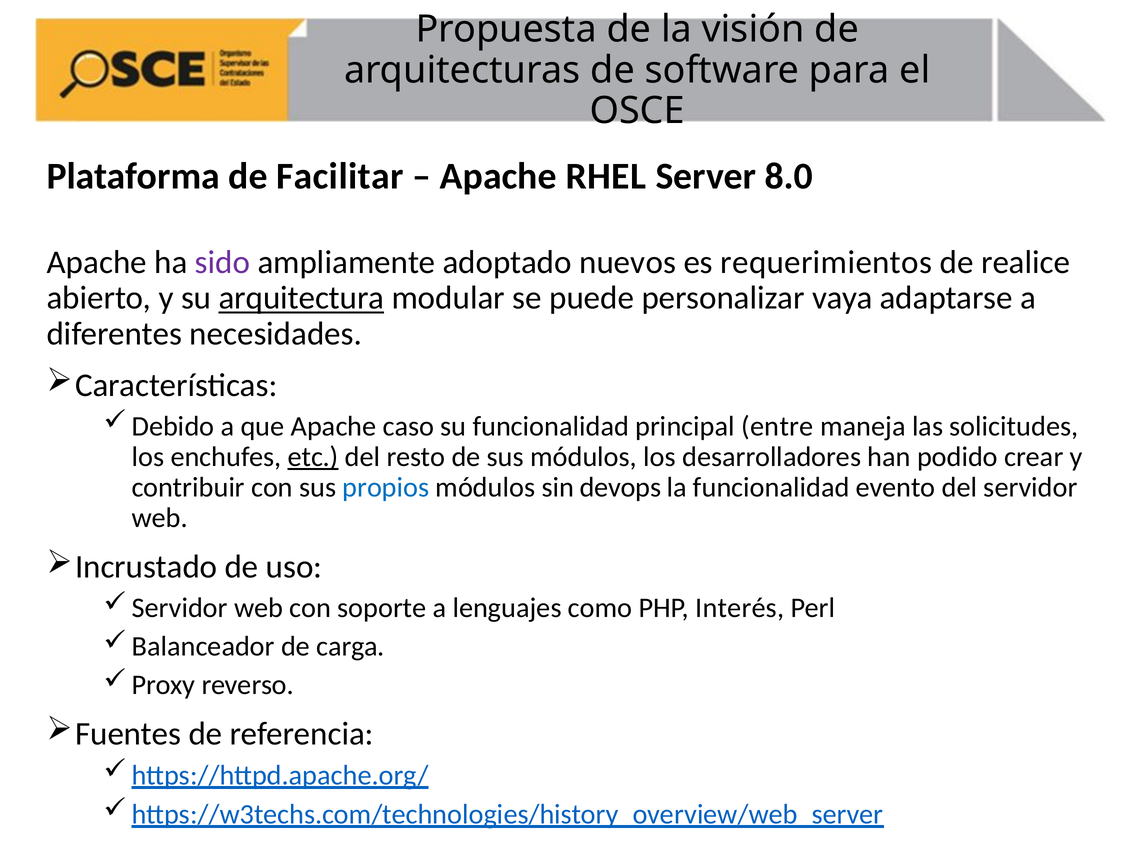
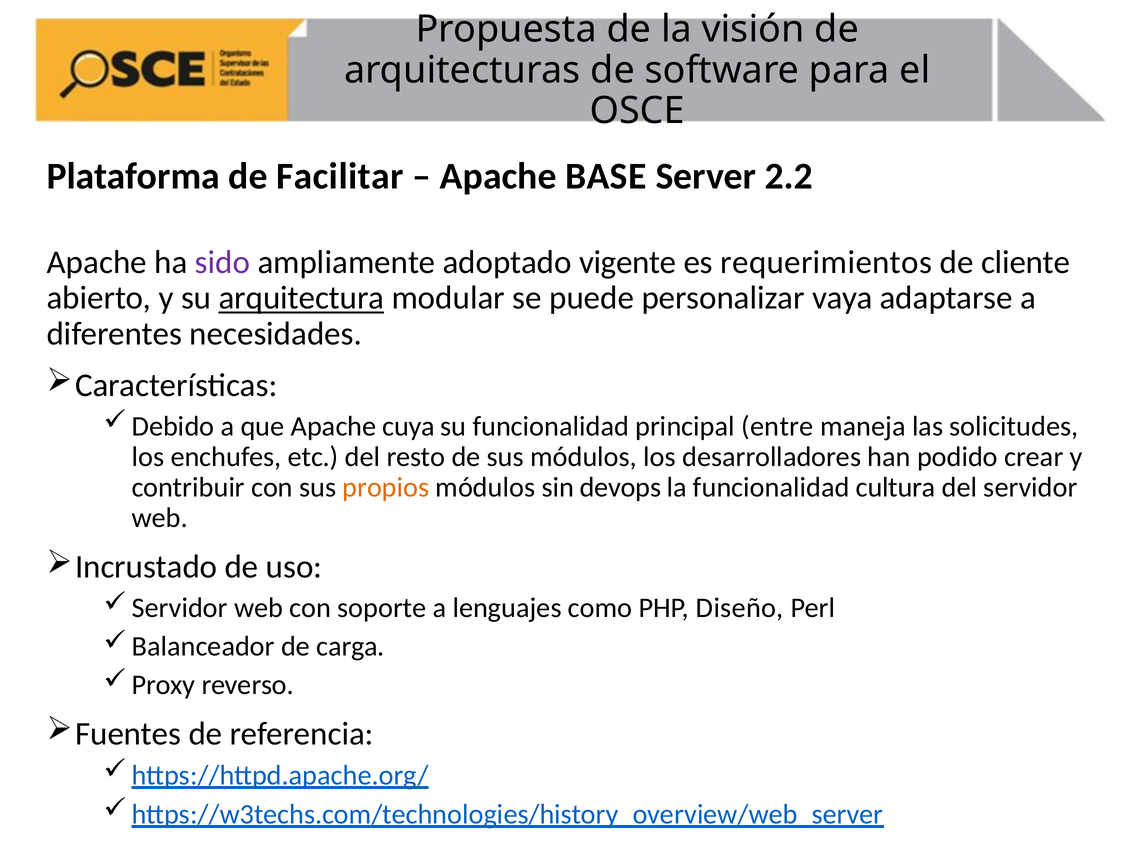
RHEL: RHEL -> BASE
8.0: 8.0 -> 2.2
nuevos: nuevos -> vigente
realice: realice -> cliente
caso: caso -> cuya
etc underline: present -> none
propios colour: blue -> orange
evento: evento -> cultura
Interés: Interés -> Diseño
